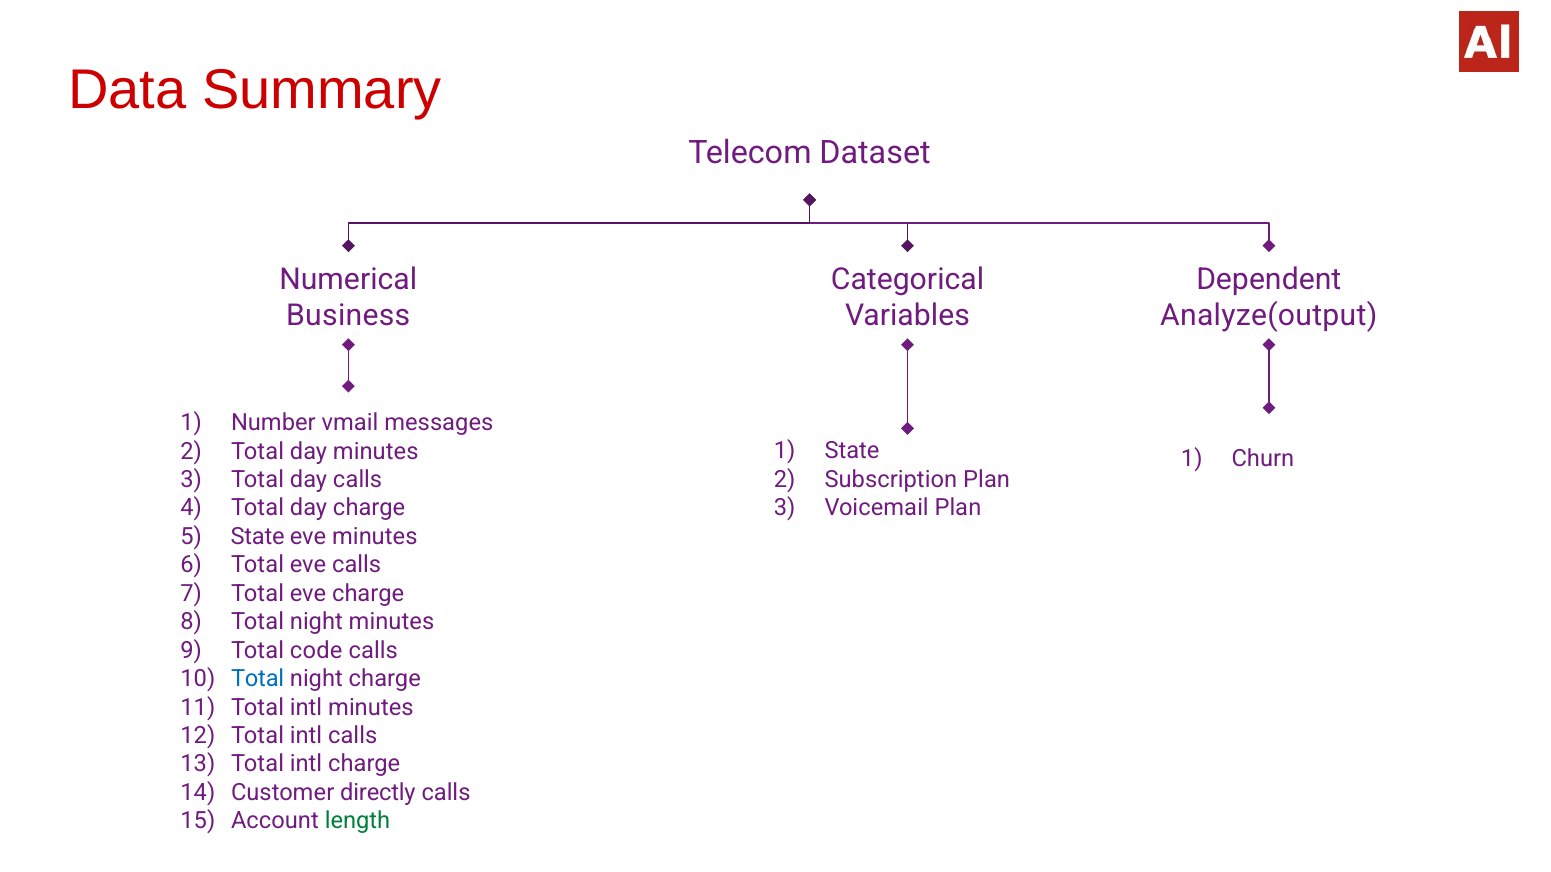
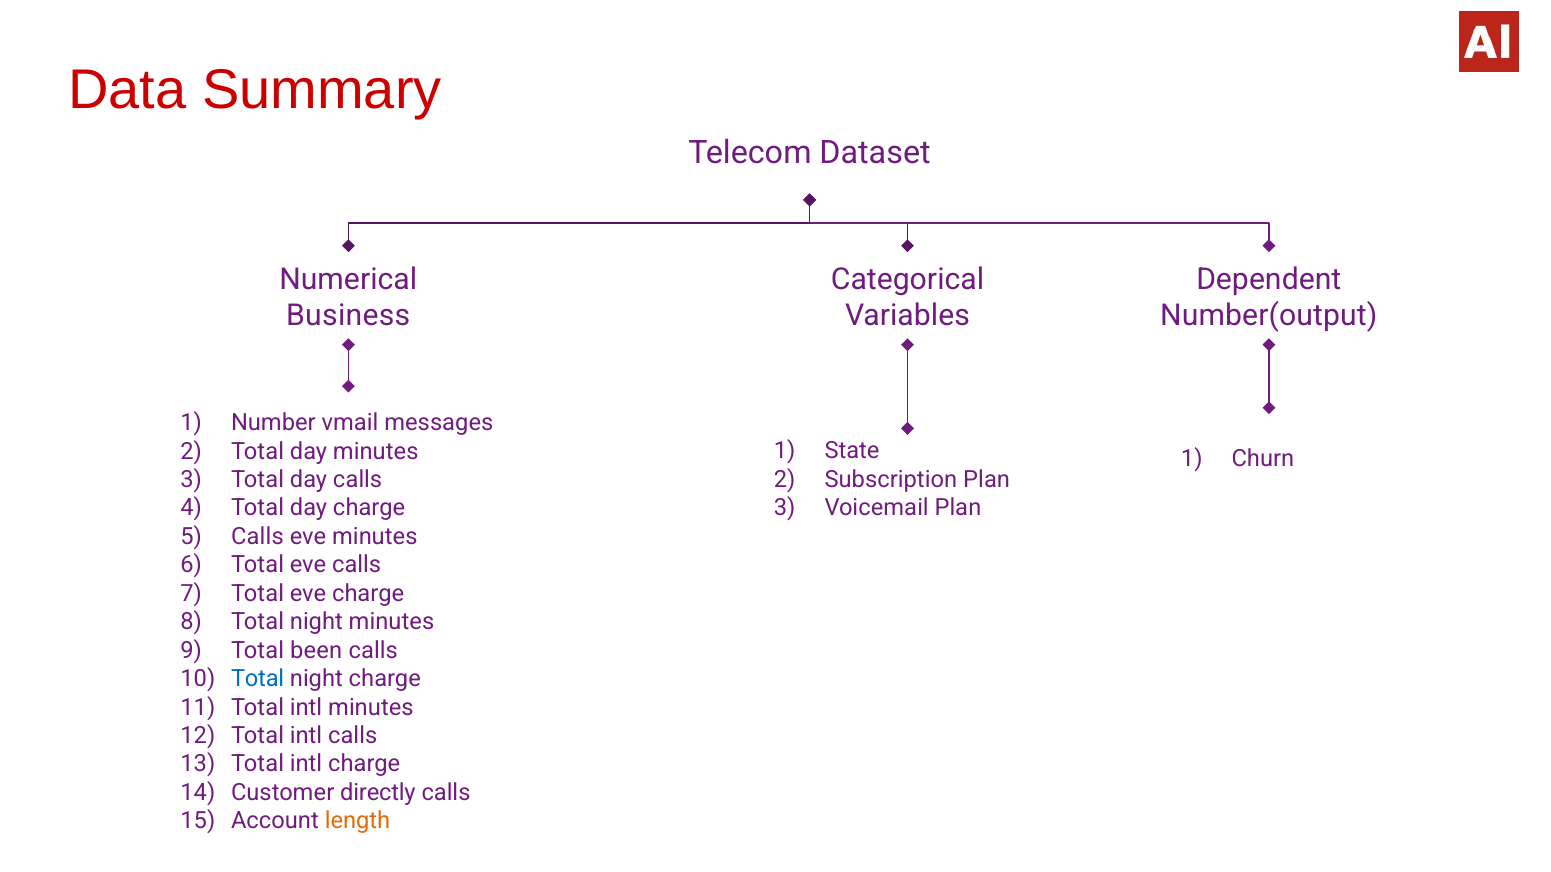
Analyze(output: Analyze(output -> Number(output
State at (258, 537): State -> Calls
code: code -> been
length colour: green -> orange
